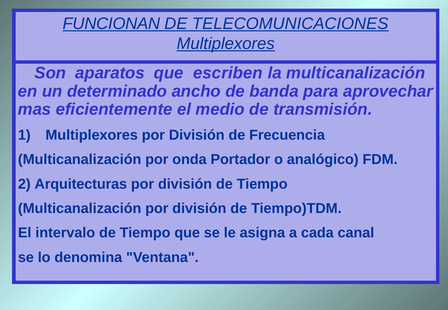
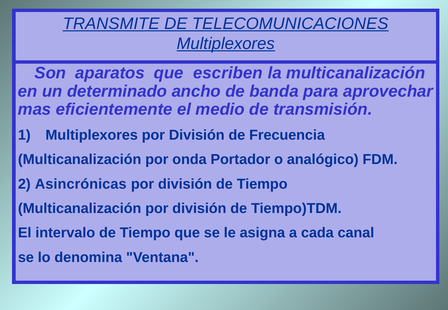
FUNCIONAN: FUNCIONAN -> TRANSMITE
Arquitecturas: Arquitecturas -> Asincrónicas
